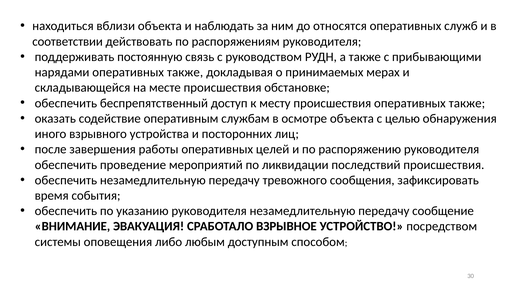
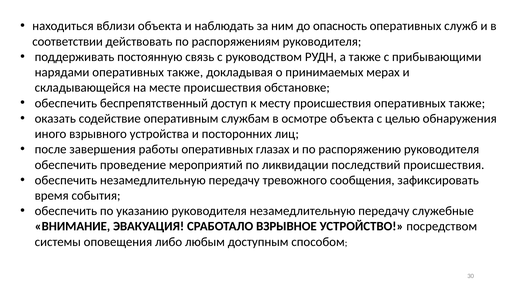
относятся: относятся -> опасность
целей: целей -> глазах
сообщение: сообщение -> служебные
